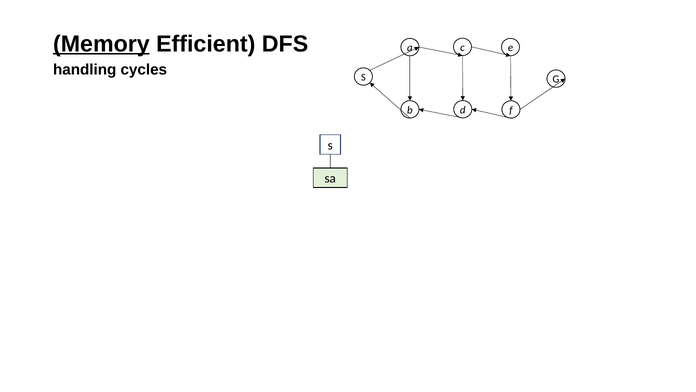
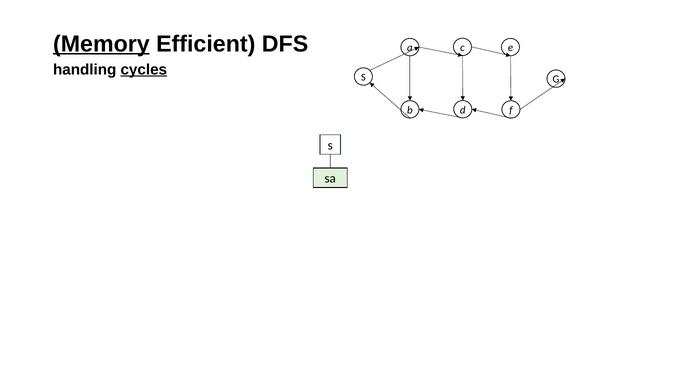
cycles underline: none -> present
